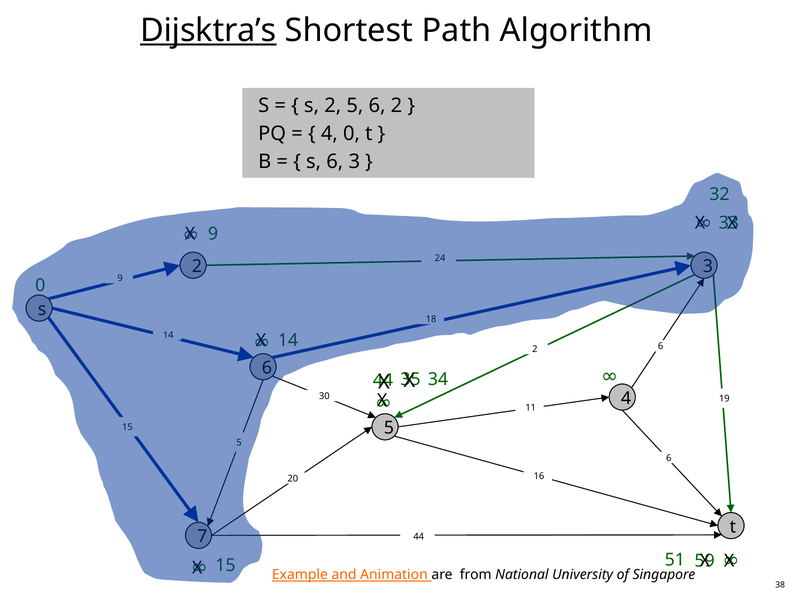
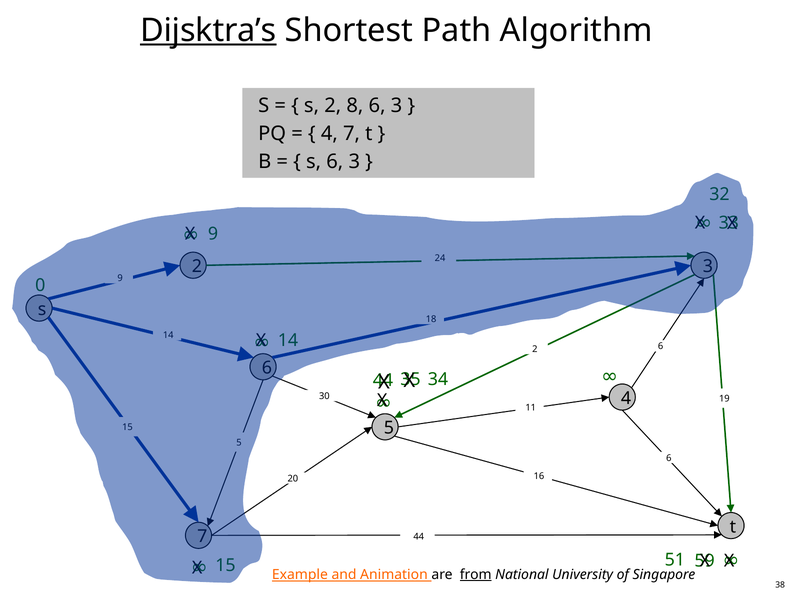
2 5: 5 -> 8
2 at (396, 105): 2 -> 3
4 0: 0 -> 7
from underline: none -> present
